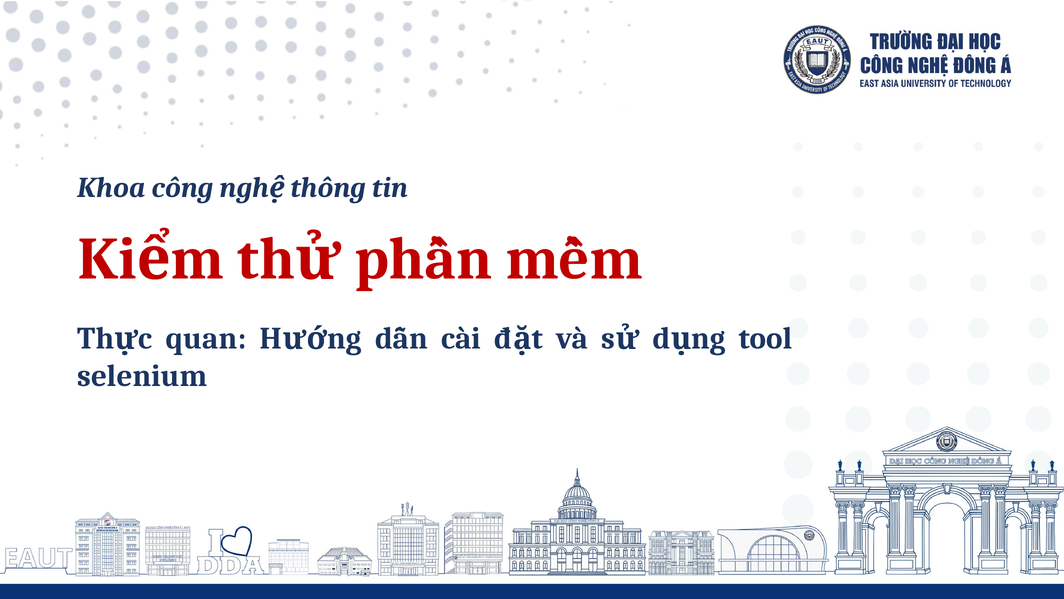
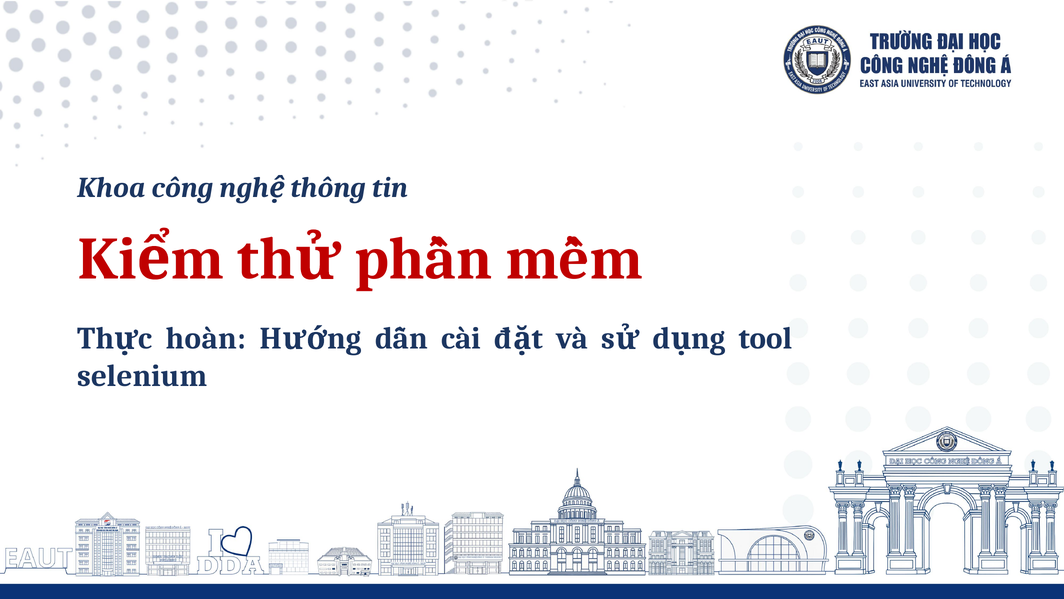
quan: quan -> hoàn
